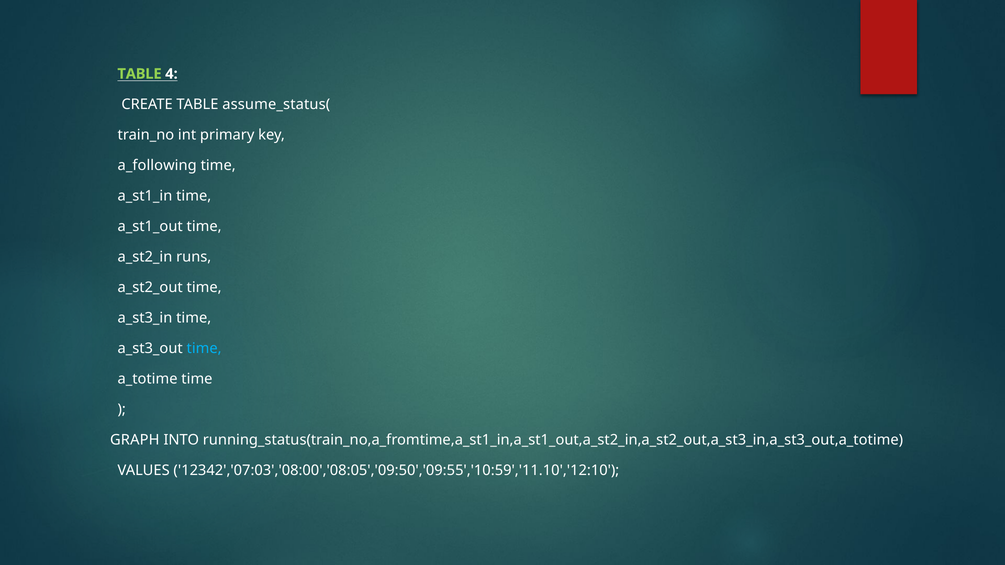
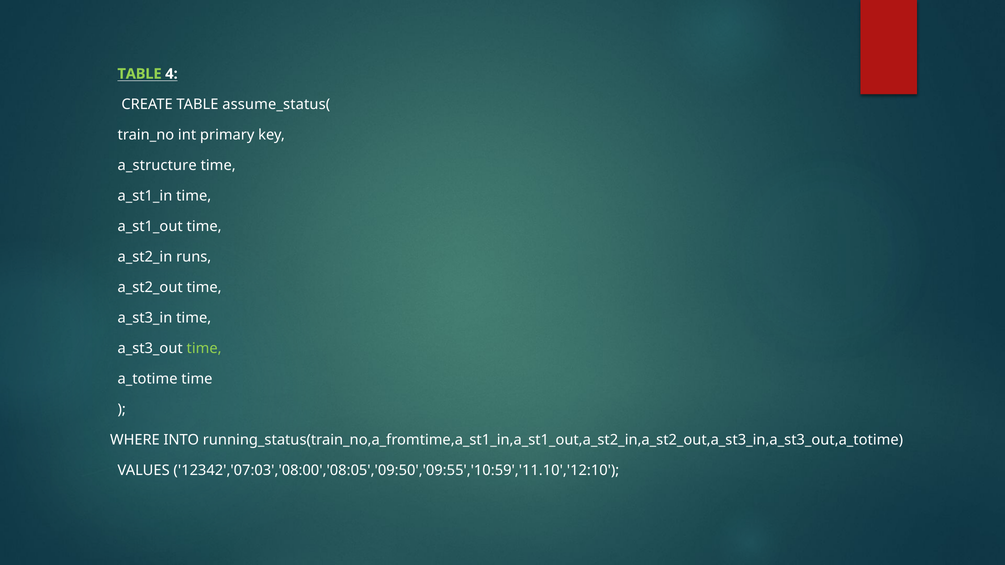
a_following: a_following -> a_structure
time at (204, 349) colour: light blue -> light green
GRAPH: GRAPH -> WHERE
